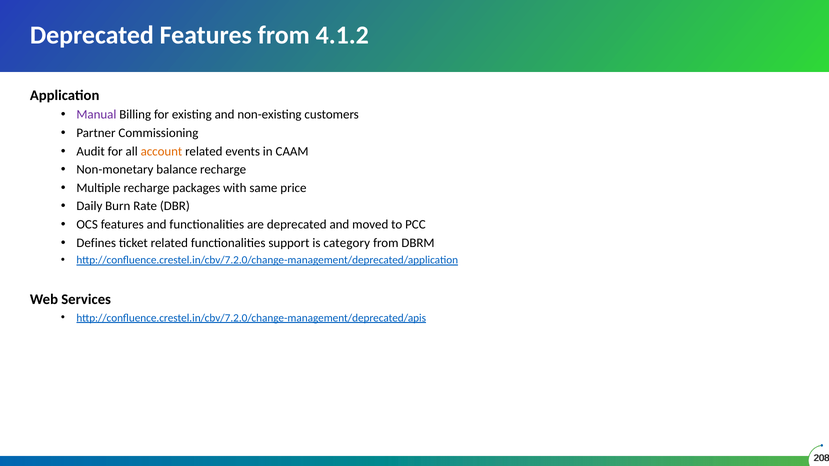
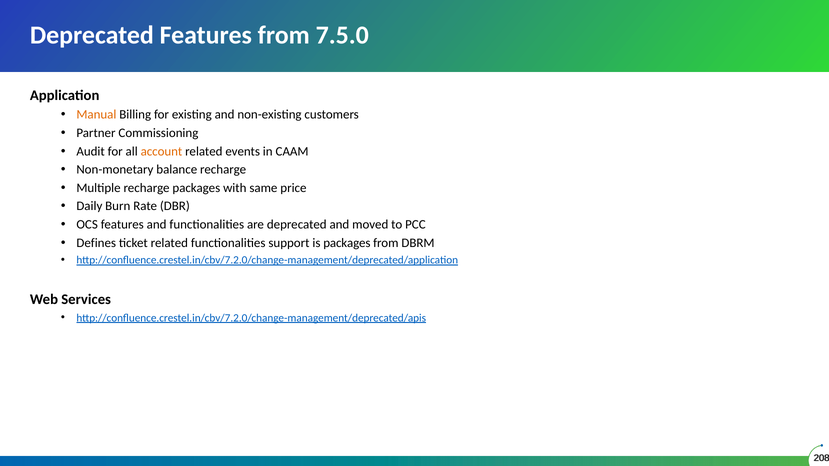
4.1.2: 4.1.2 -> 7.5.0
Manual colour: purple -> orange
is category: category -> packages
